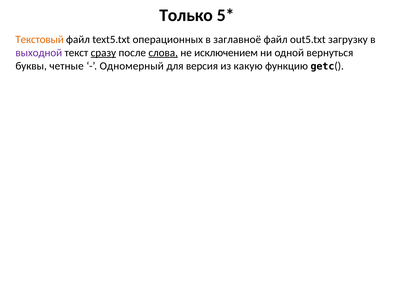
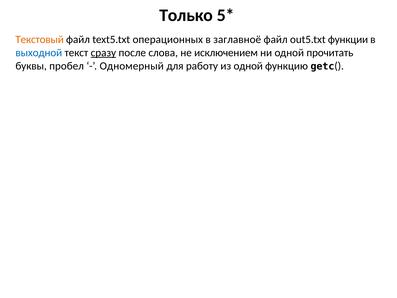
загрузку: загрузку -> функции
выходной colour: purple -> blue
слова underline: present -> none
вернуться: вернуться -> прочитать
четные: четные -> пробел
версия: версия -> работу
из какую: какую -> одной
